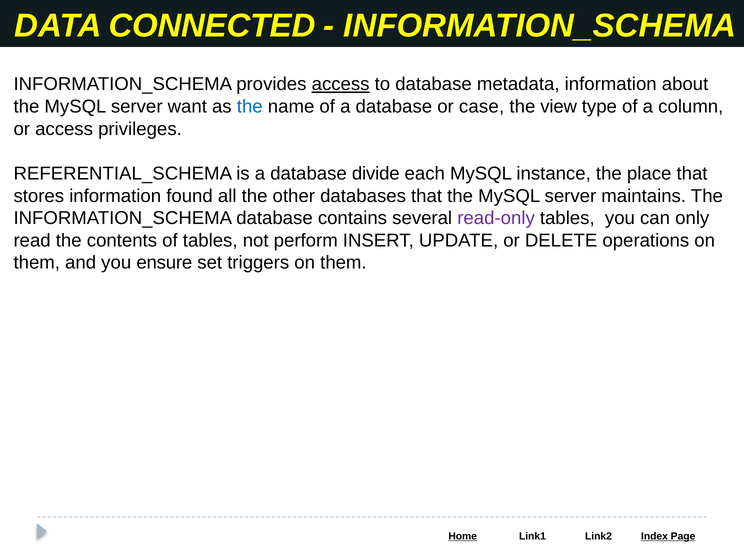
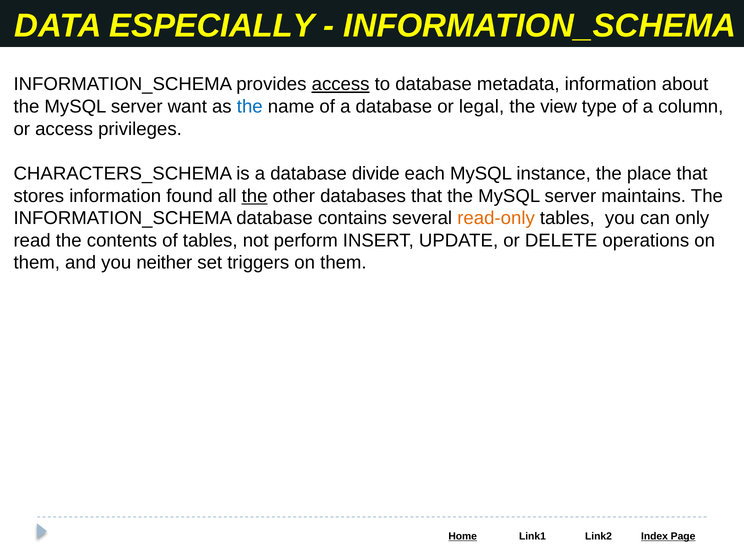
CONNECTED: CONNECTED -> ESPECIALLY
case: case -> legal
REFERENTIAL_SCHEMA: REFERENTIAL_SCHEMA -> CHARACTERS_SCHEMA
the at (255, 196) underline: none -> present
read-only colour: purple -> orange
ensure: ensure -> neither
